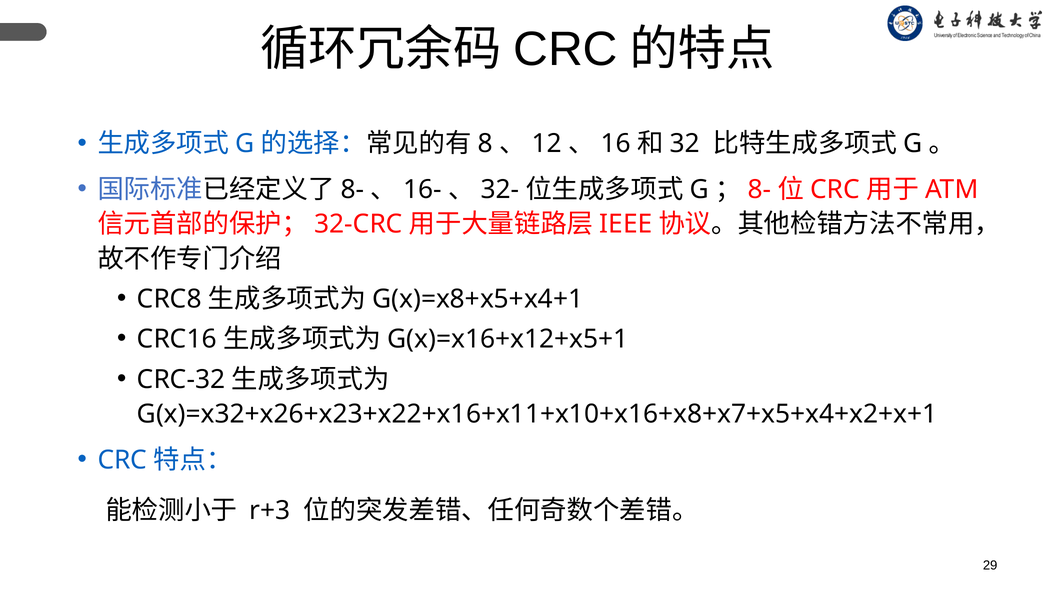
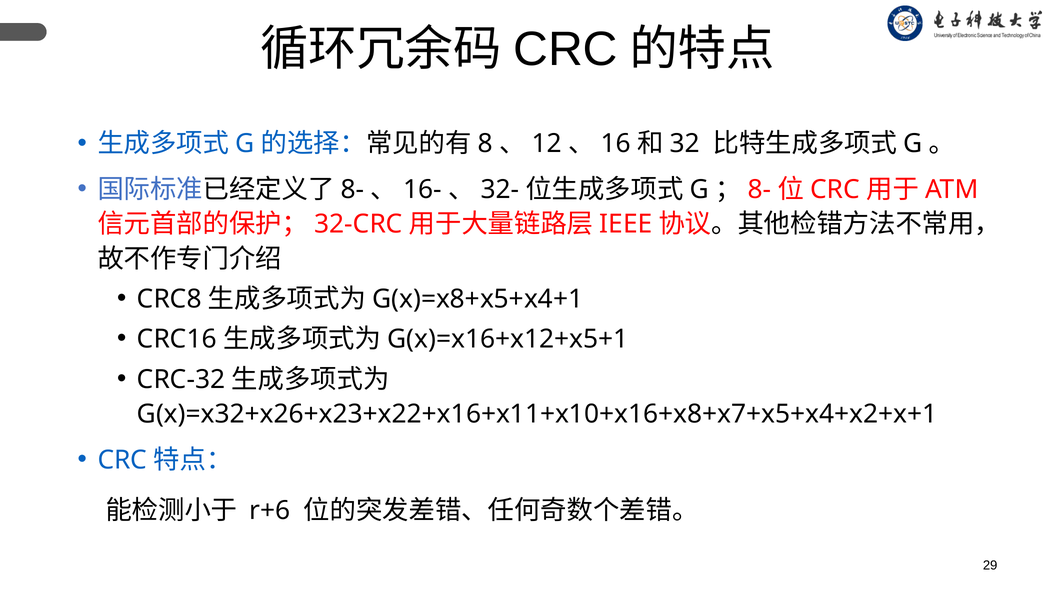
r+3: r+3 -> r+6
